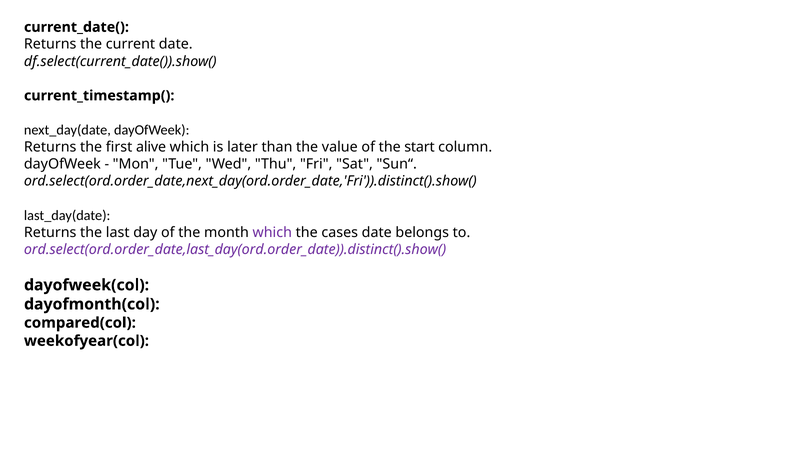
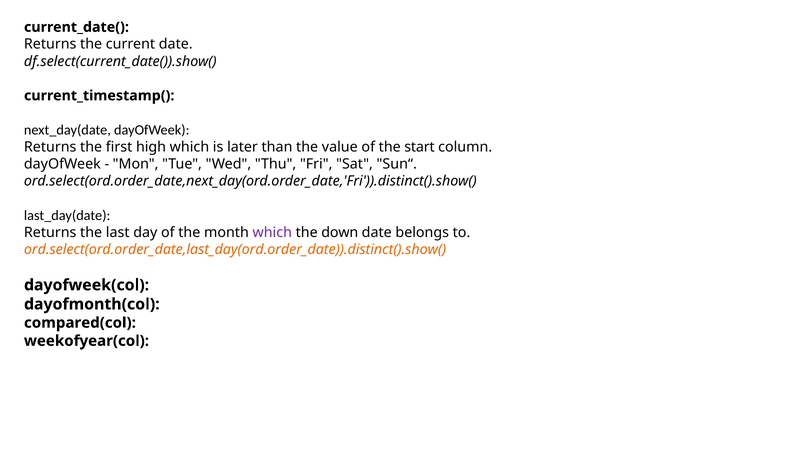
alive: alive -> high
cases: cases -> down
ord.select(ord.order_date,last_day(ord.order_date)).distinct().show( colour: purple -> orange
